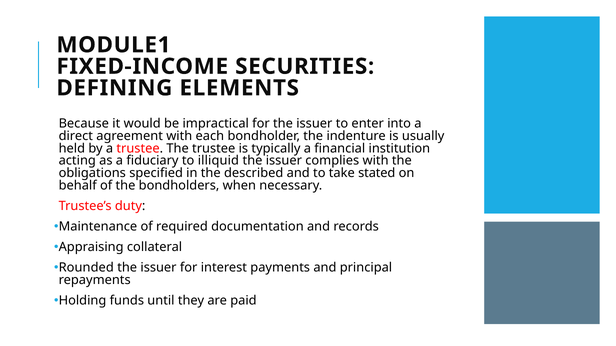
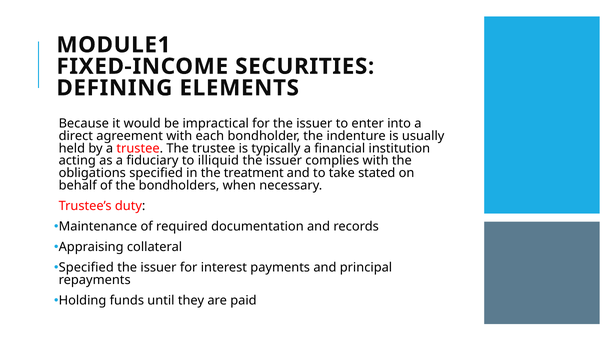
described: described -> treatment
Rounded at (86, 268): Rounded -> Specified
